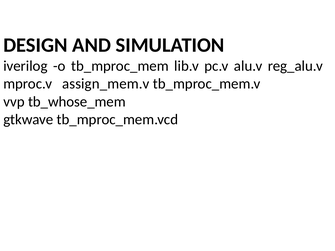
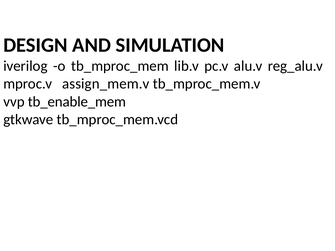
tb_whose_mem: tb_whose_mem -> tb_enable_mem
